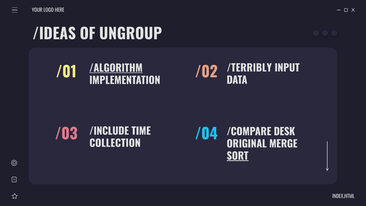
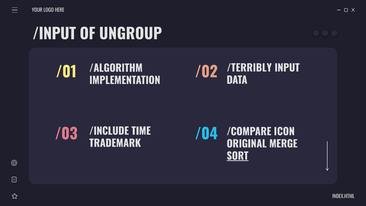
/IDEAS: /IDEAS -> /INPUT
/ALGORITHM underline: present -> none
DESK: DESK -> ICON
COLLECTION: COLLECTION -> TRADEMARK
